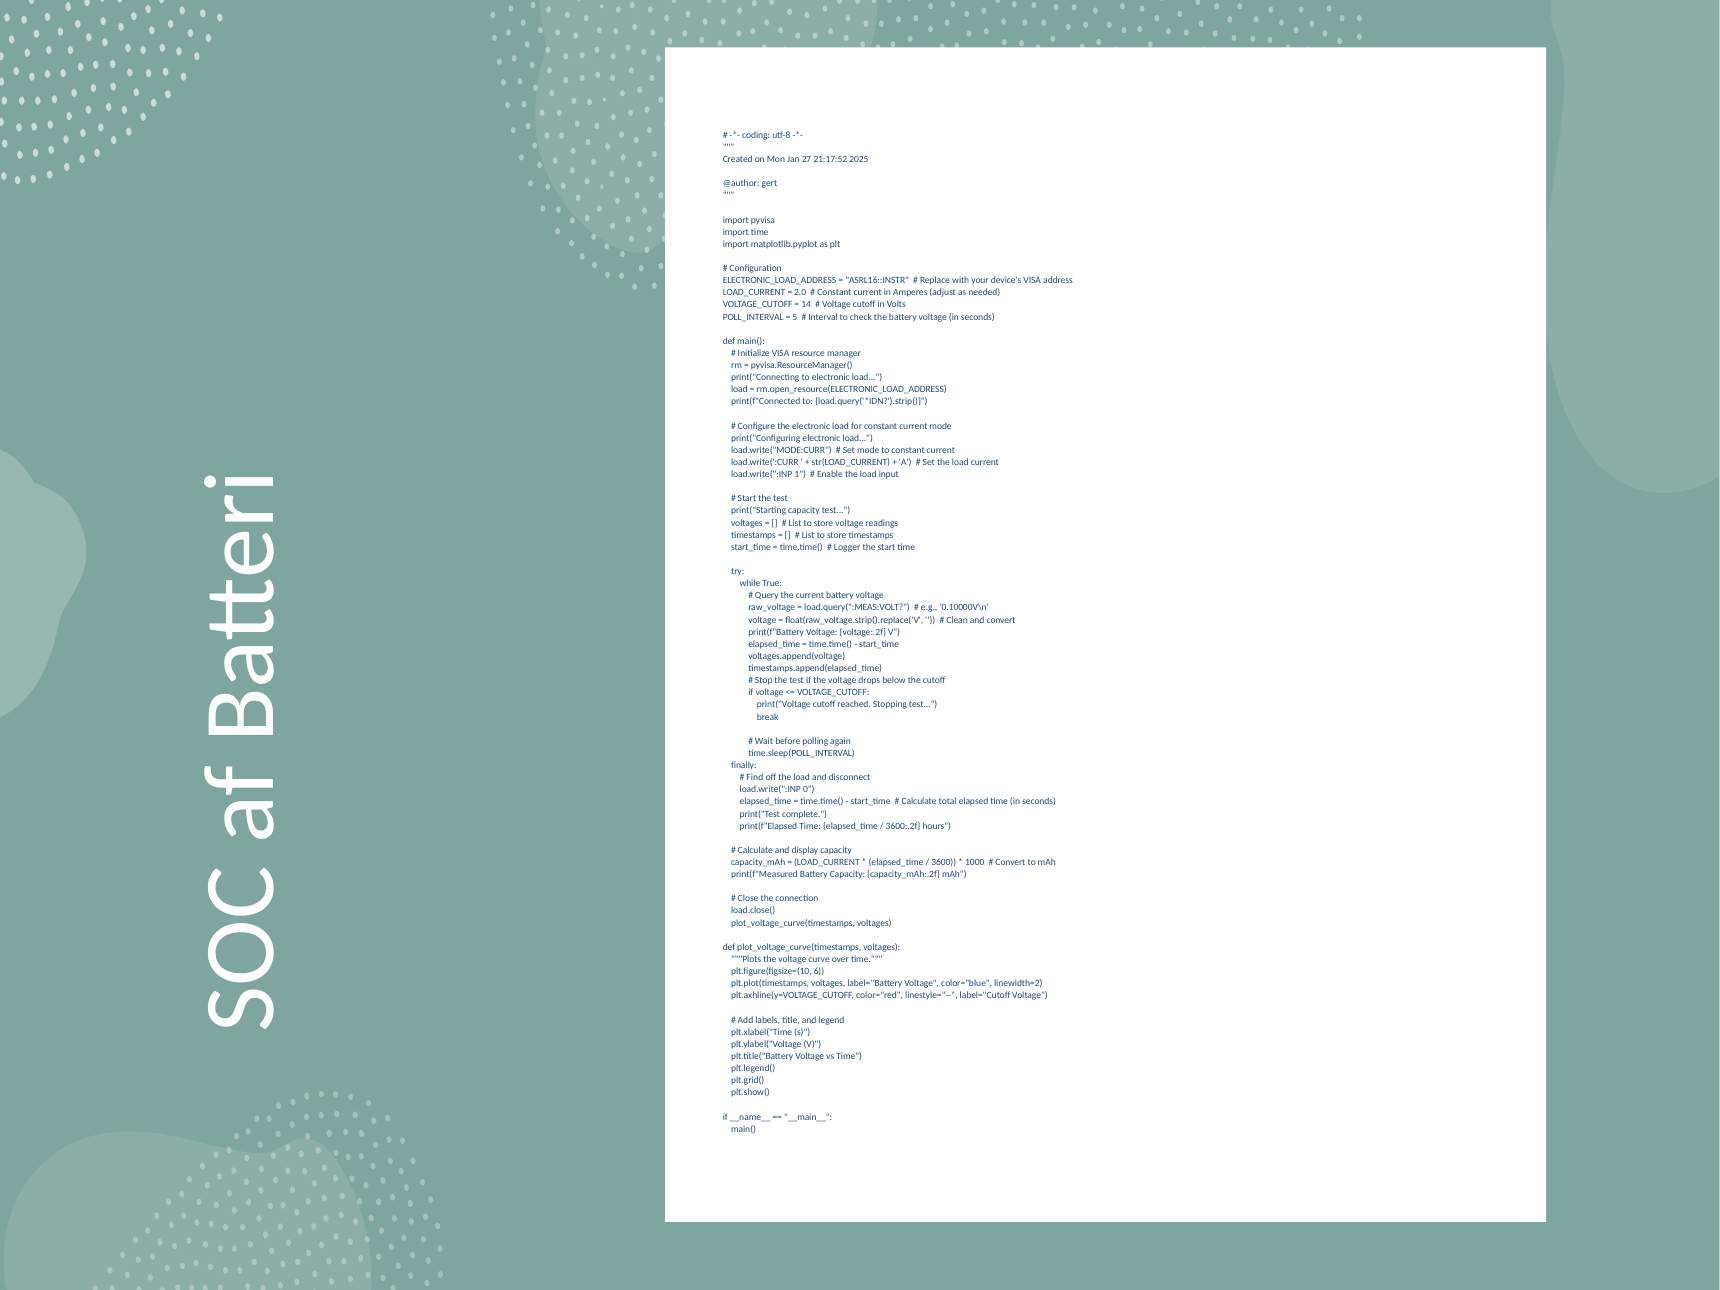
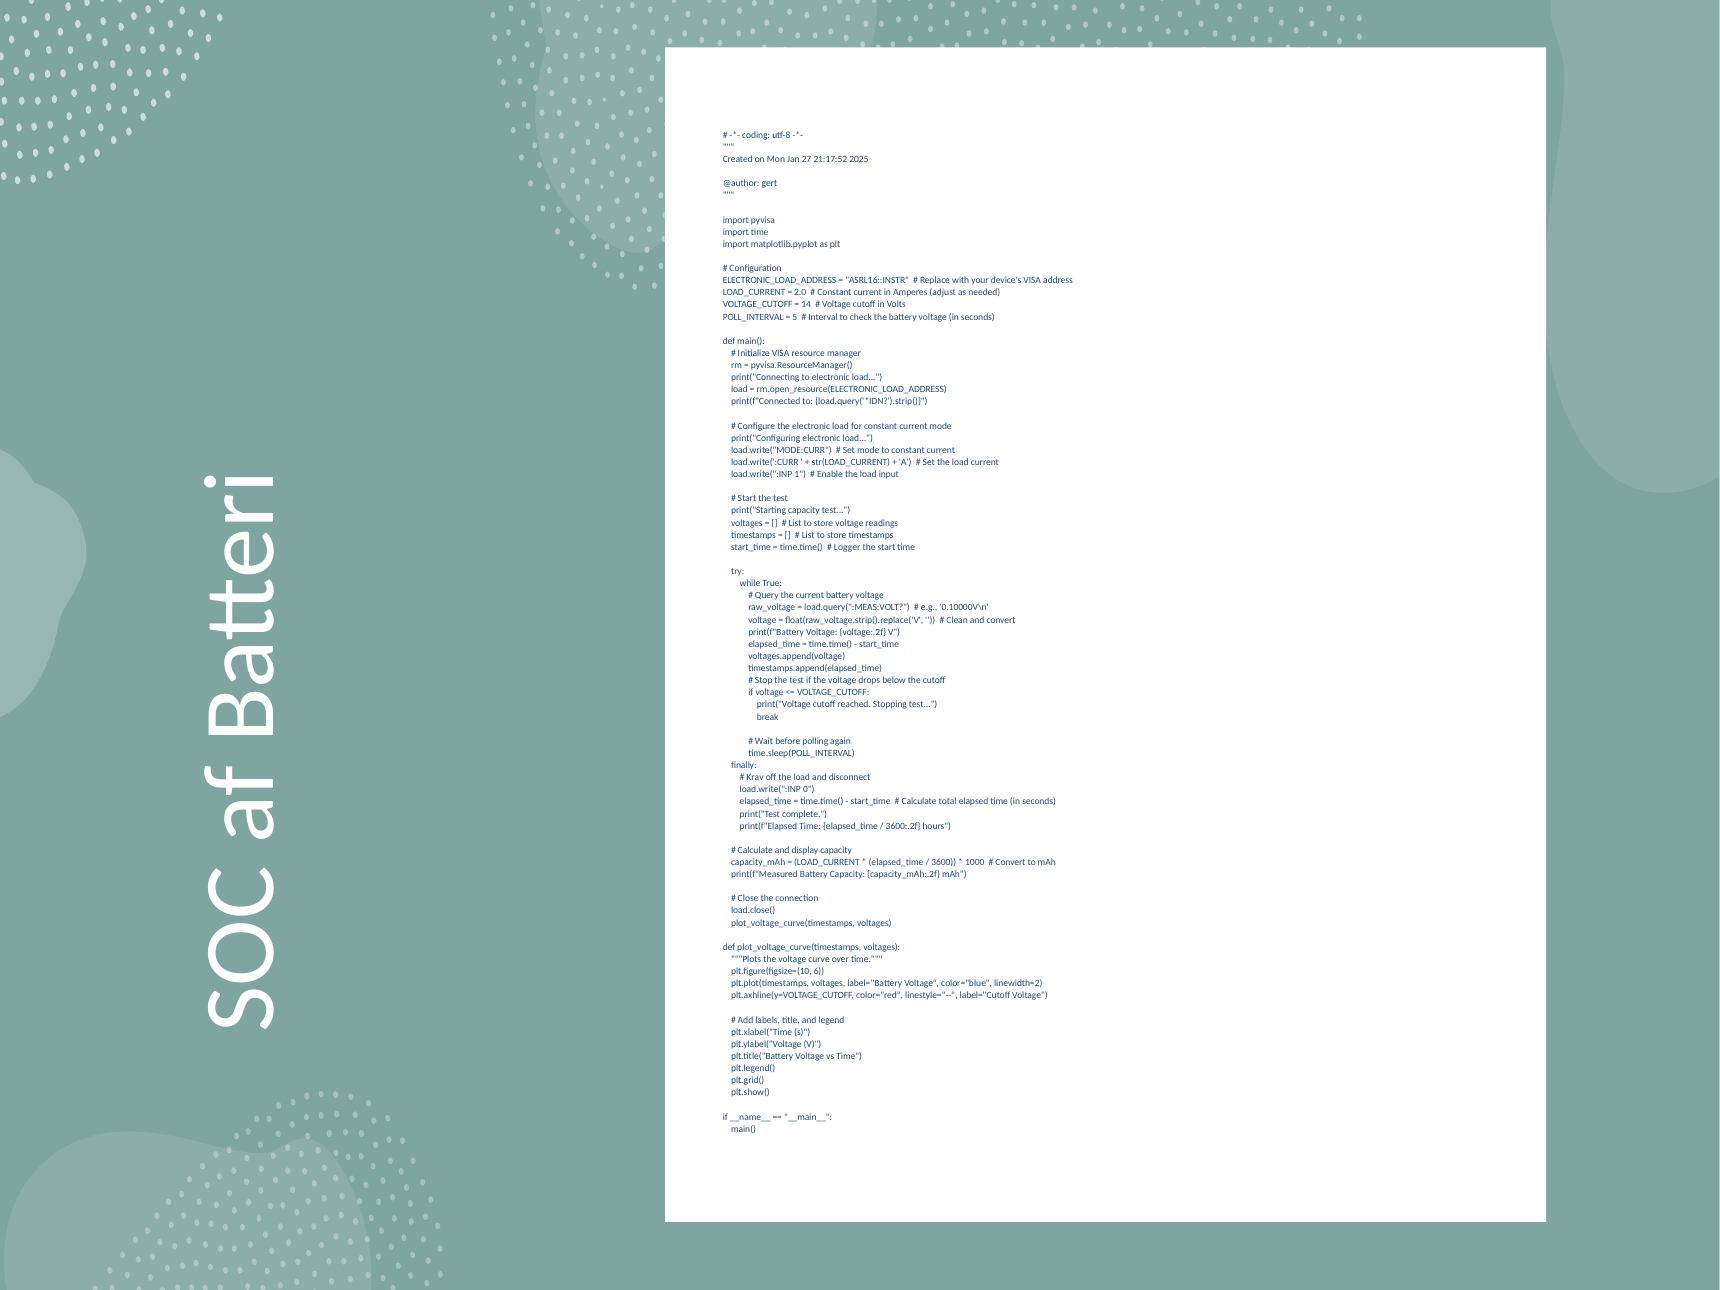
Find: Find -> Krav
